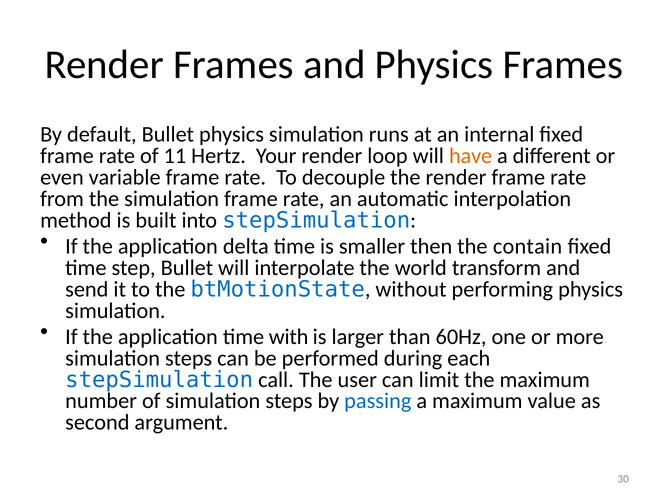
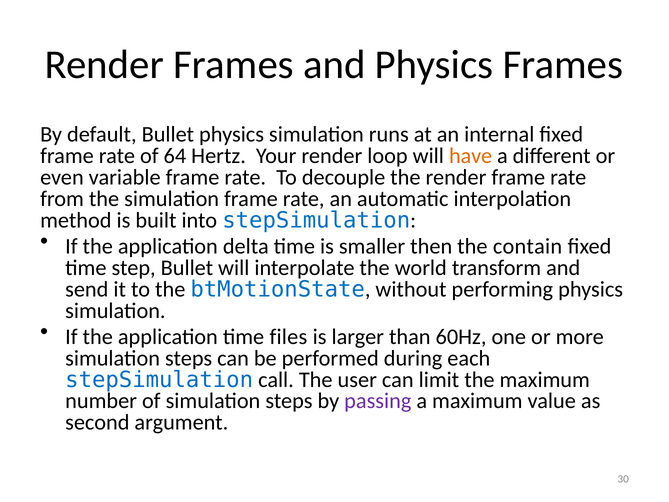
11: 11 -> 64
with: with -> files
passing colour: blue -> purple
